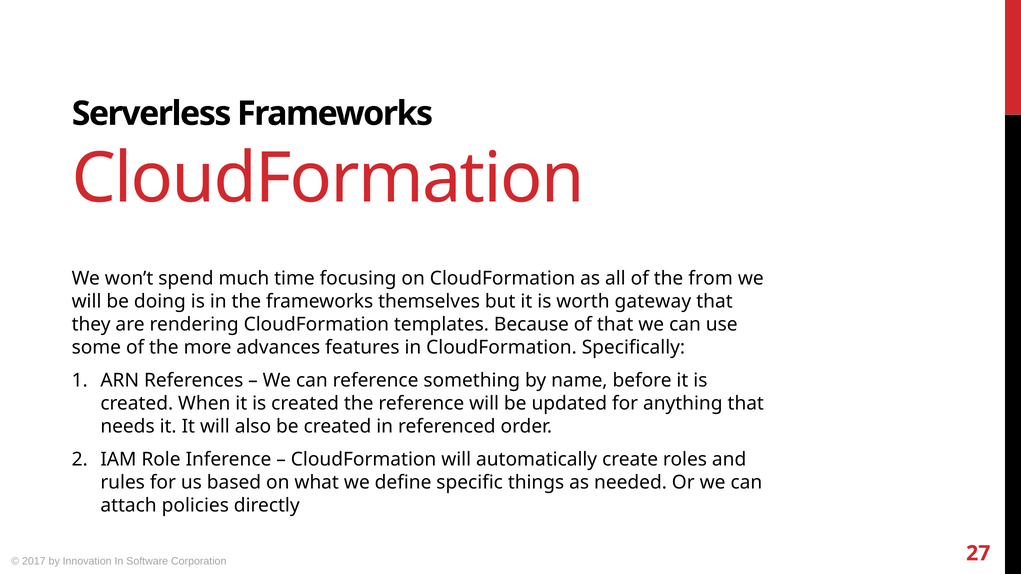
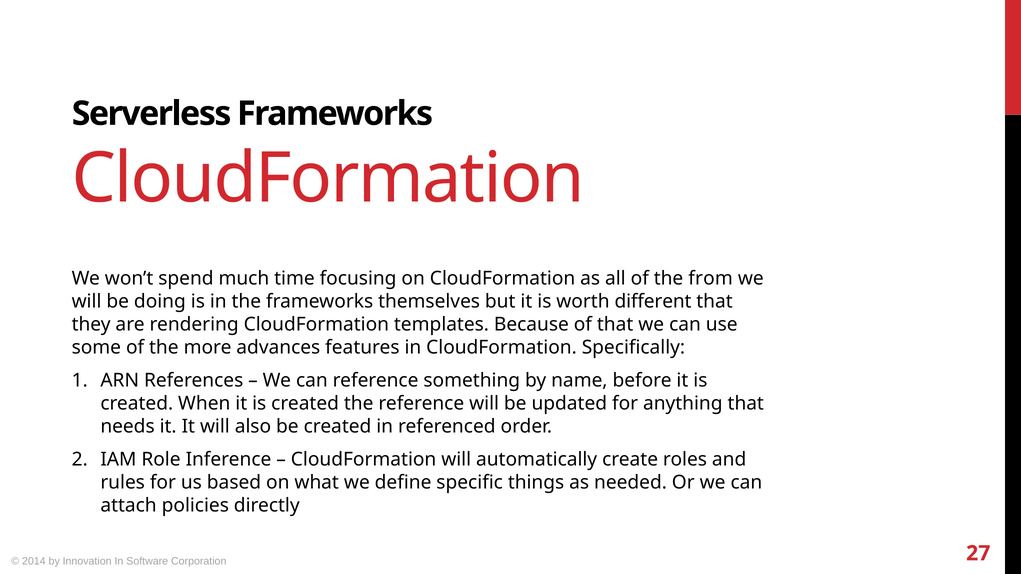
gateway: gateway -> different
2017: 2017 -> 2014
